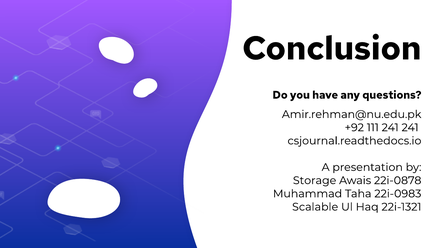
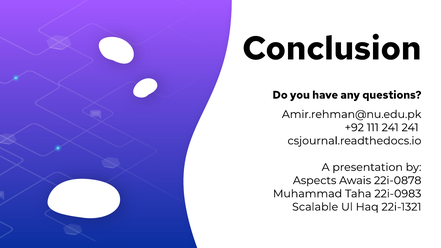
Storage: Storage -> Aspects
